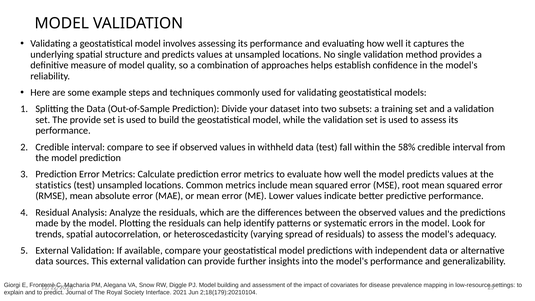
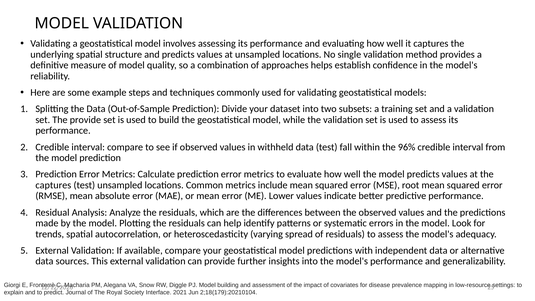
58%: 58% -> 96%
statistics at (53, 185): statistics -> captures
